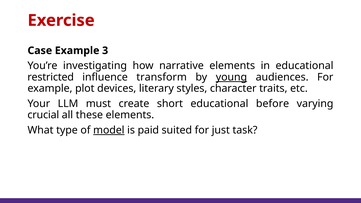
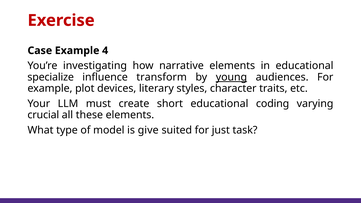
3: 3 -> 4
restricted: restricted -> specialize
before: before -> coding
model underline: present -> none
paid: paid -> give
